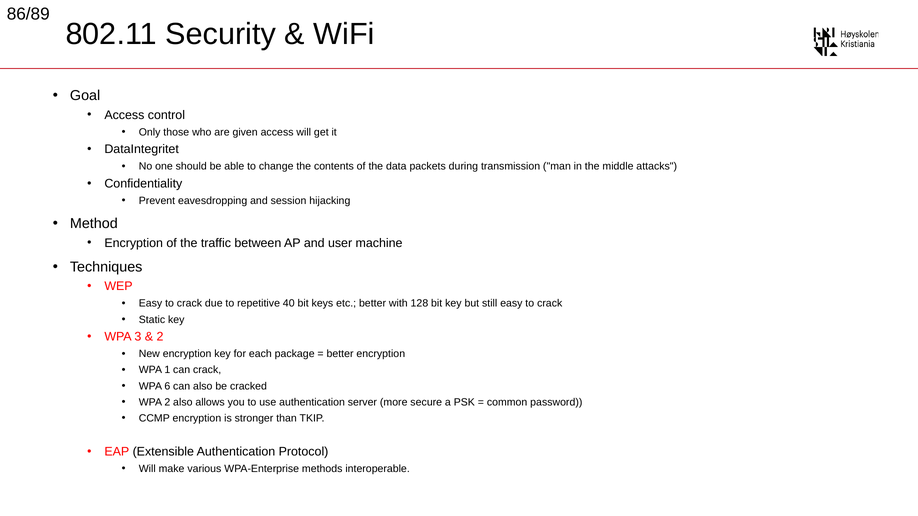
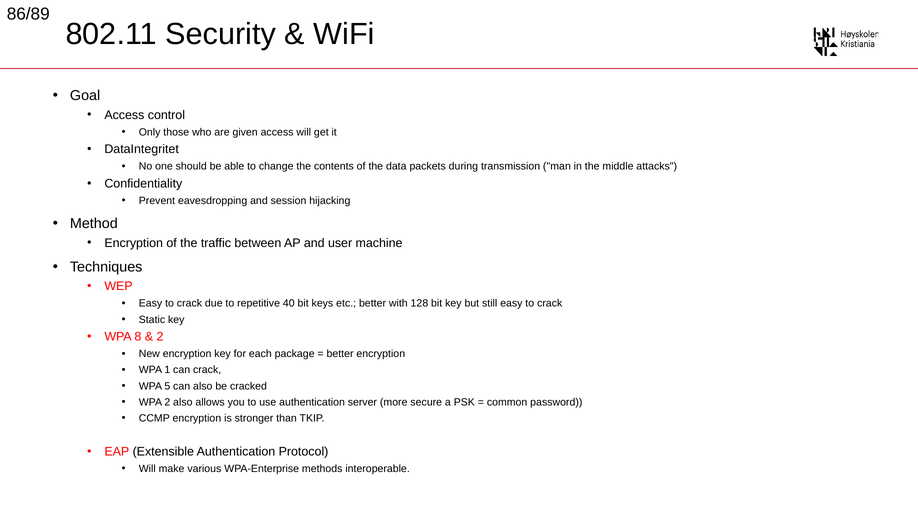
3: 3 -> 8
6: 6 -> 5
